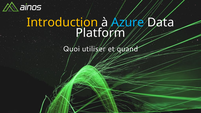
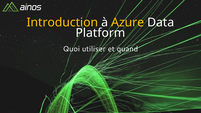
Azure colour: light blue -> yellow
